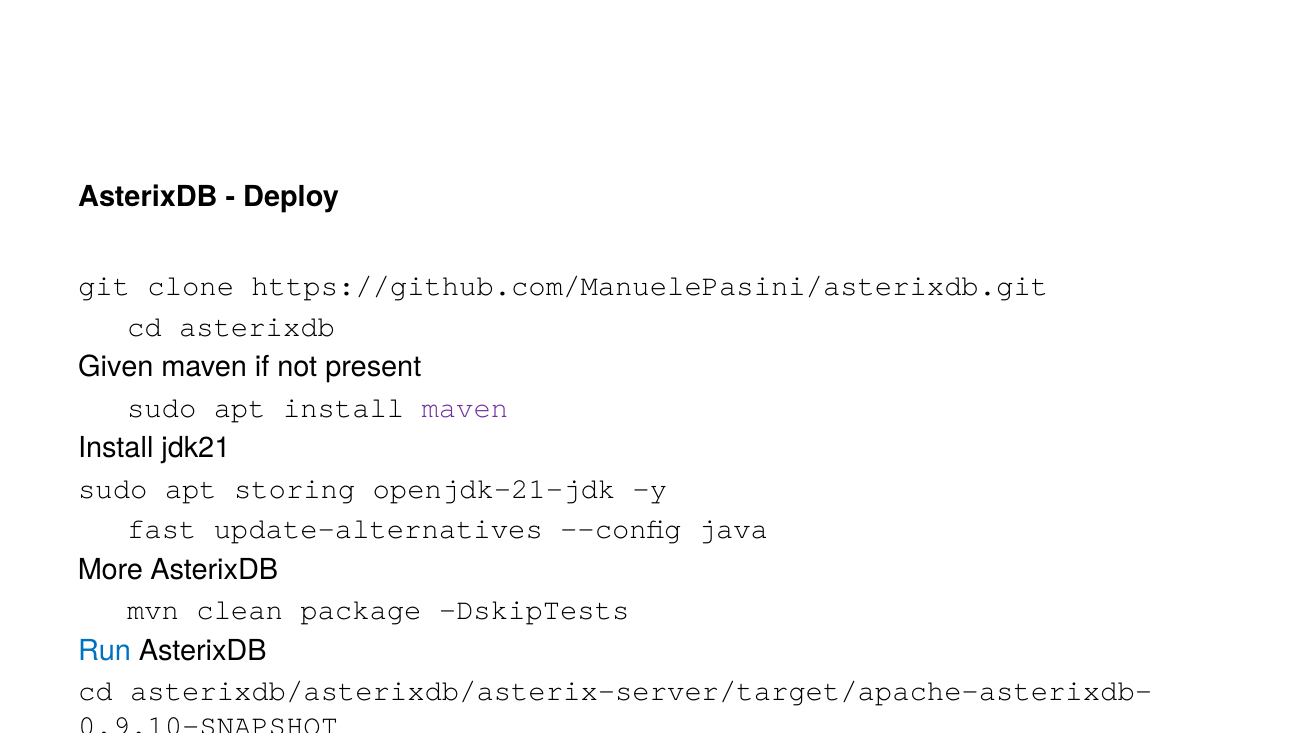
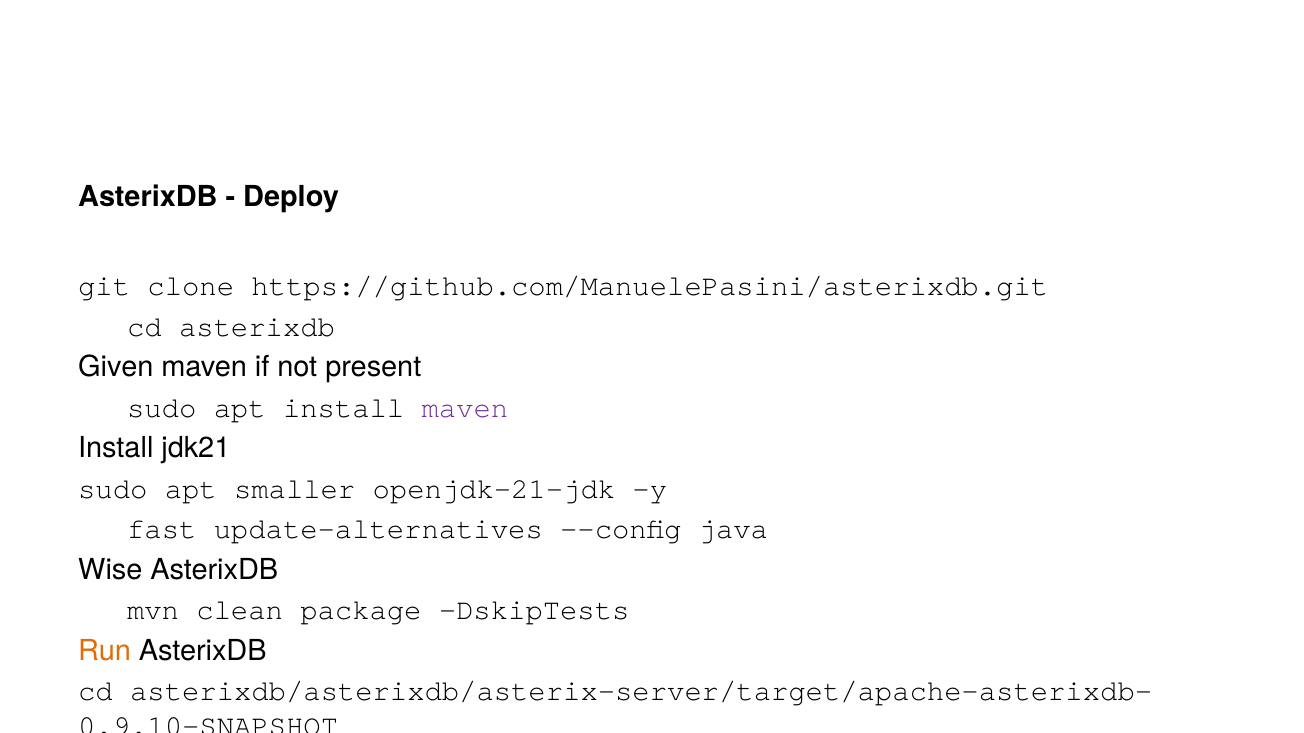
storing: storing -> smaller
More: More -> Wise
Run colour: blue -> orange
